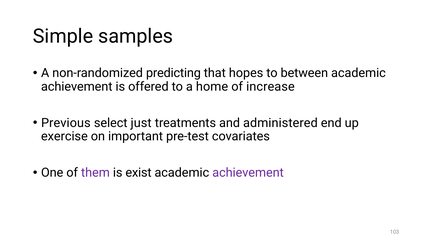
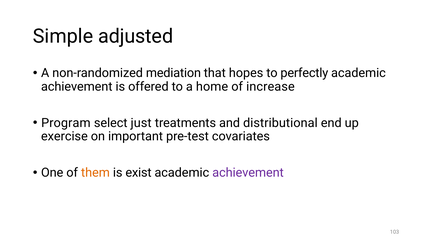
samples: samples -> adjusted
predicting: predicting -> mediation
between: between -> perfectly
Previous: Previous -> Program
administered: administered -> distributional
them colour: purple -> orange
